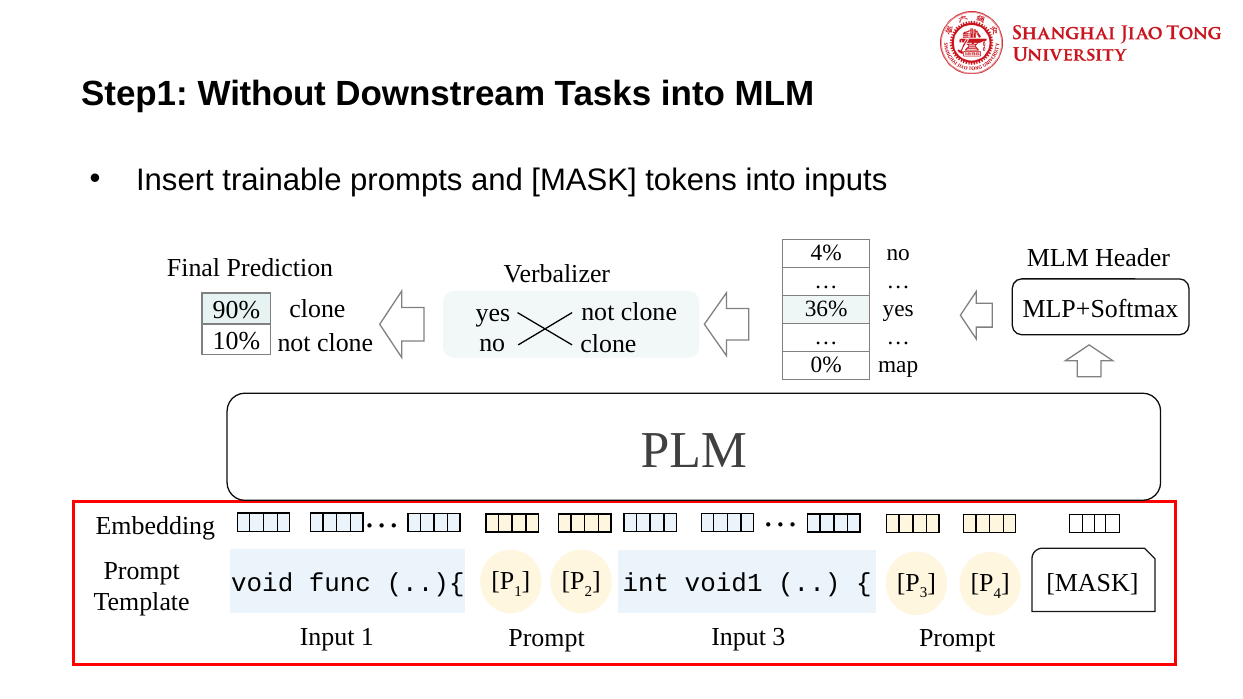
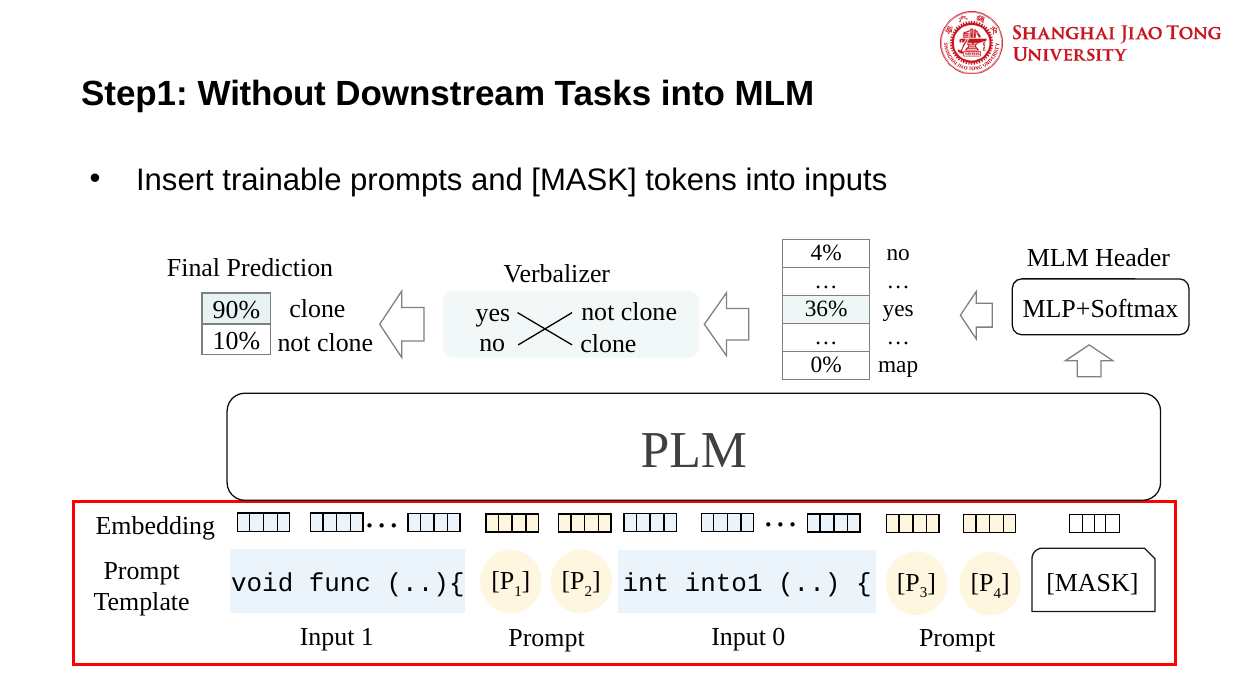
void1: void1 -> into1
Input 3: 3 -> 0
